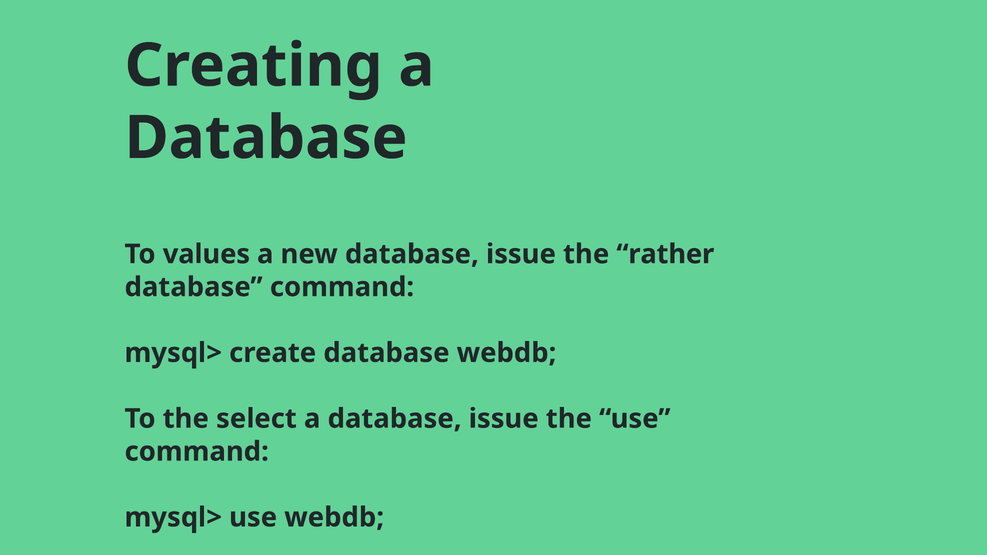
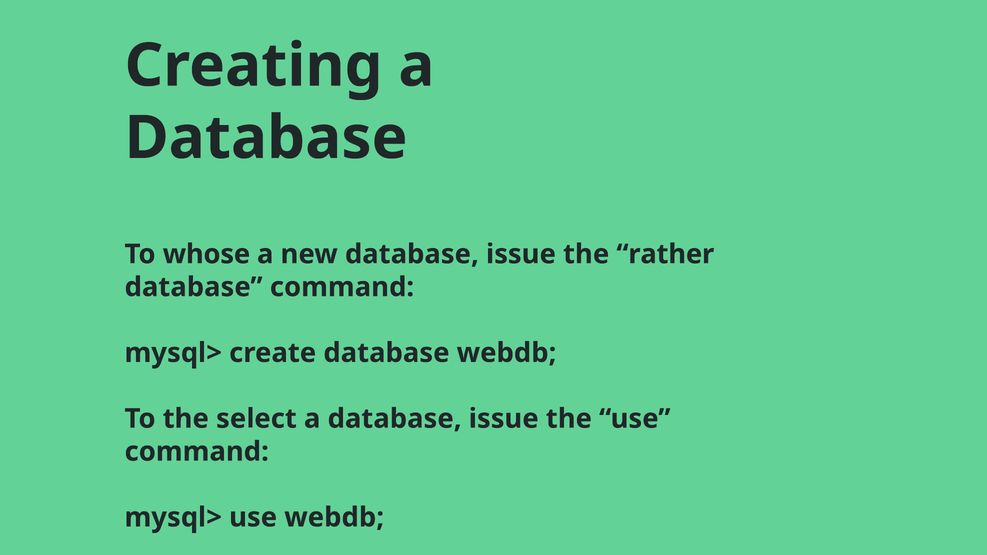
values: values -> whose
